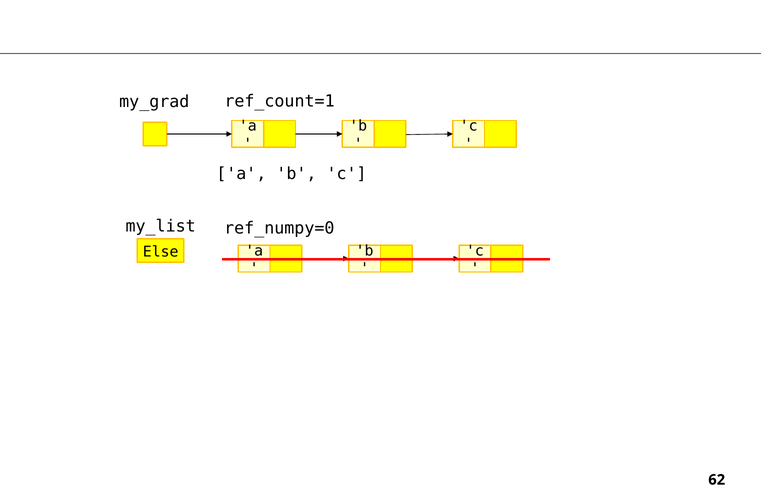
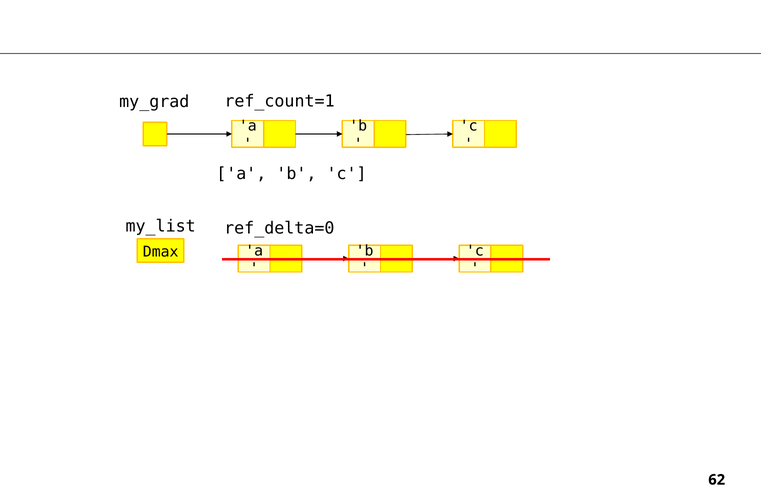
ref_numpy=0: ref_numpy=0 -> ref_delta=0
Else: Else -> Dmax
